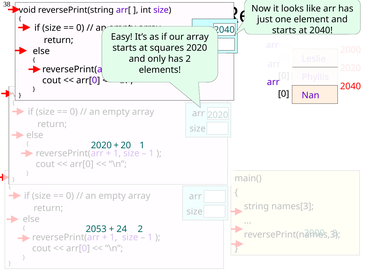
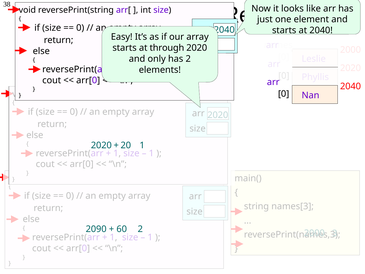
at squares: squares -> through
2053: 2053 -> 2090
24: 24 -> 60
